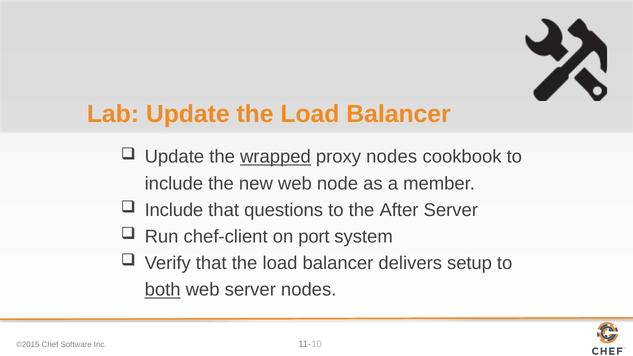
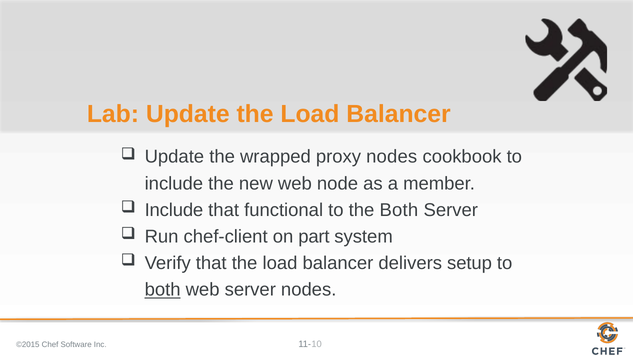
wrapped underline: present -> none
questions: questions -> functional
the After: After -> Both
port: port -> part
